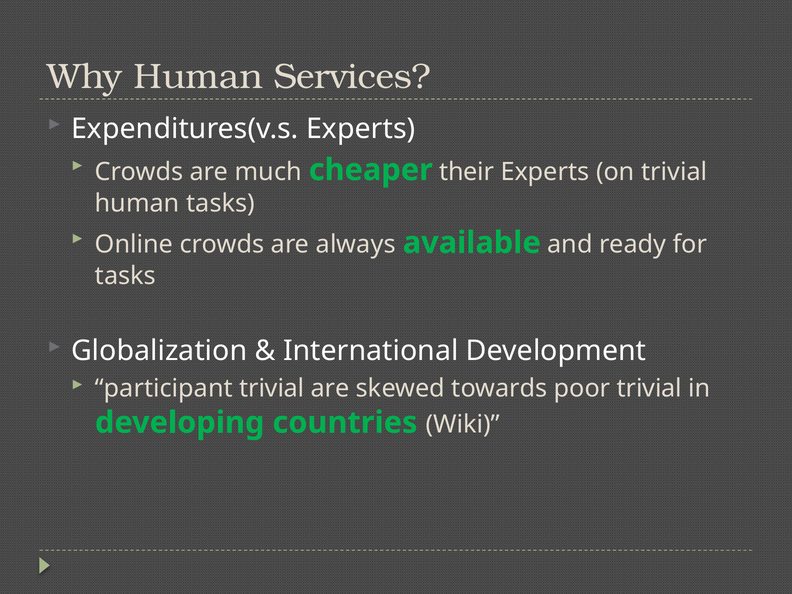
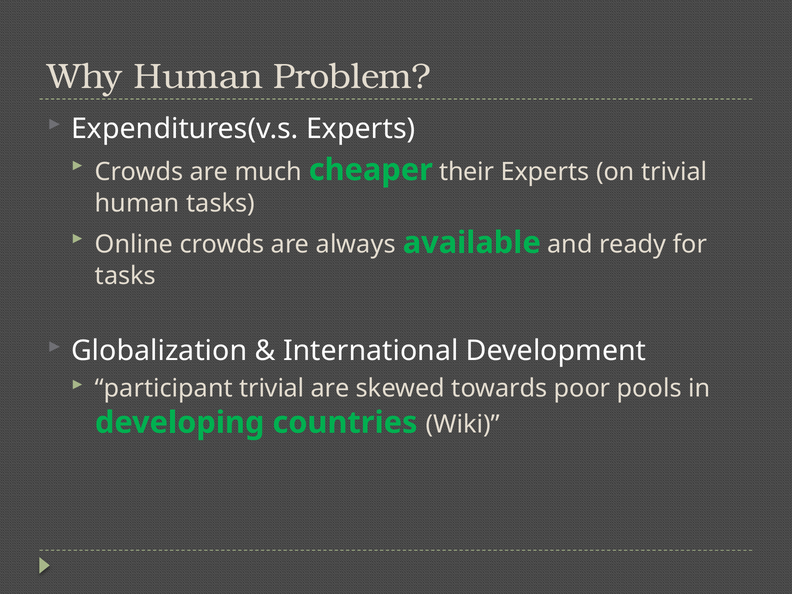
Services: Services -> Problem
poor trivial: trivial -> pools
